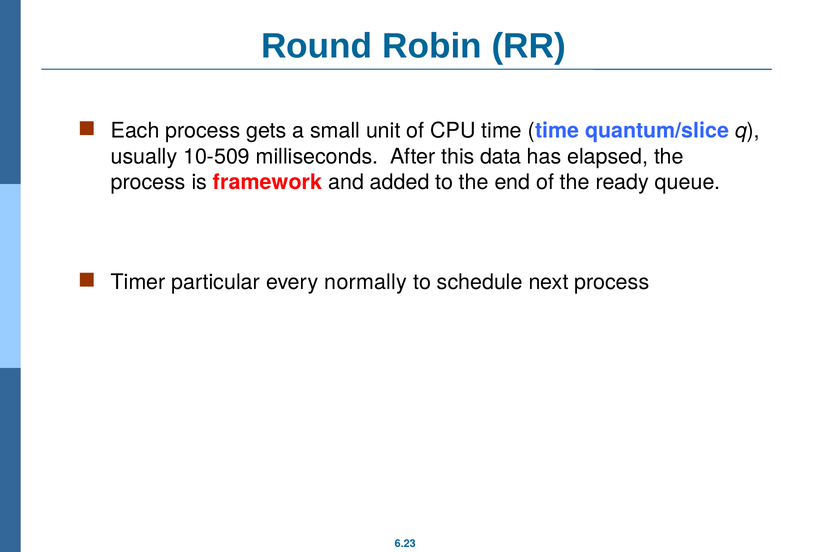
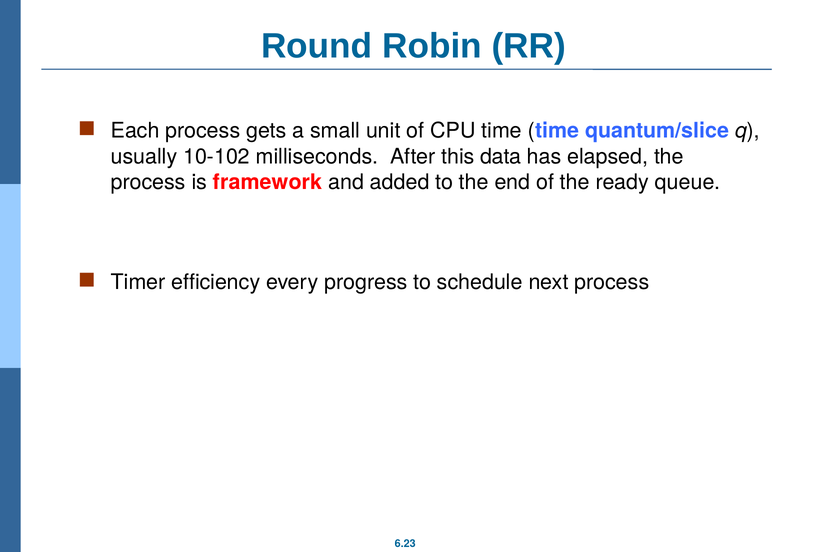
10-509: 10-509 -> 10-102
particular: particular -> efficiency
normally: normally -> progress
